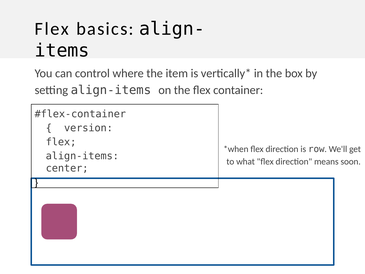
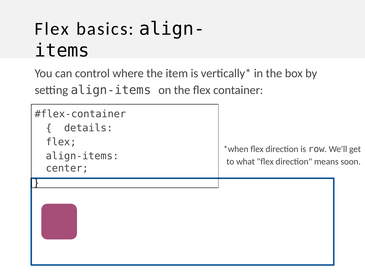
version: version -> details
